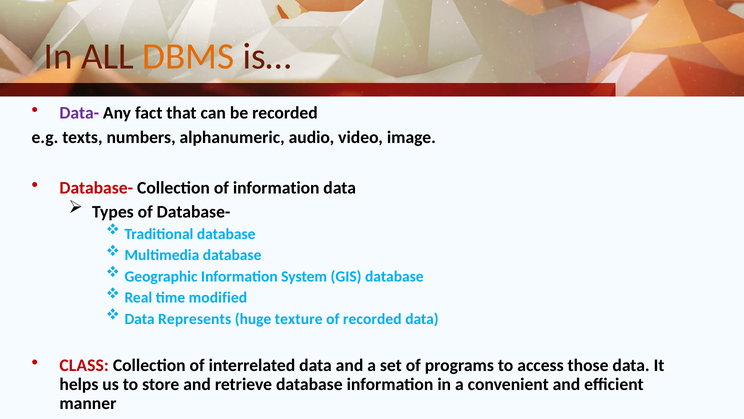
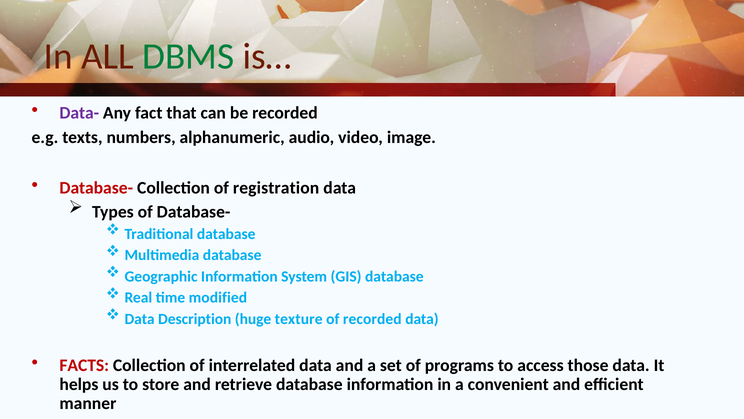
DBMS colour: orange -> green
of information: information -> registration
Represents: Represents -> Description
CLASS: CLASS -> FACTS
